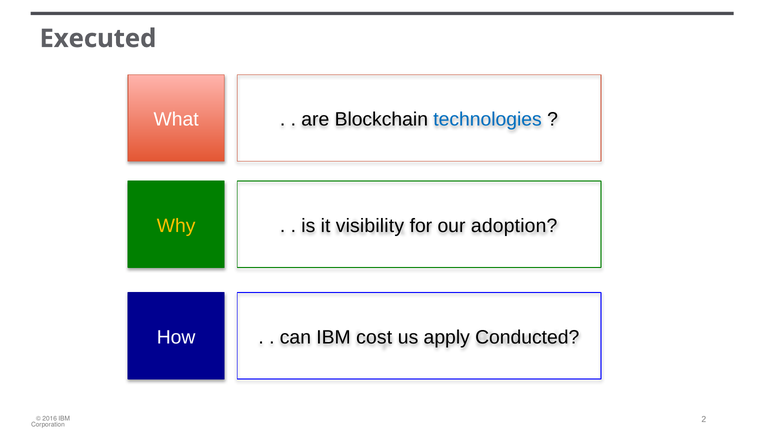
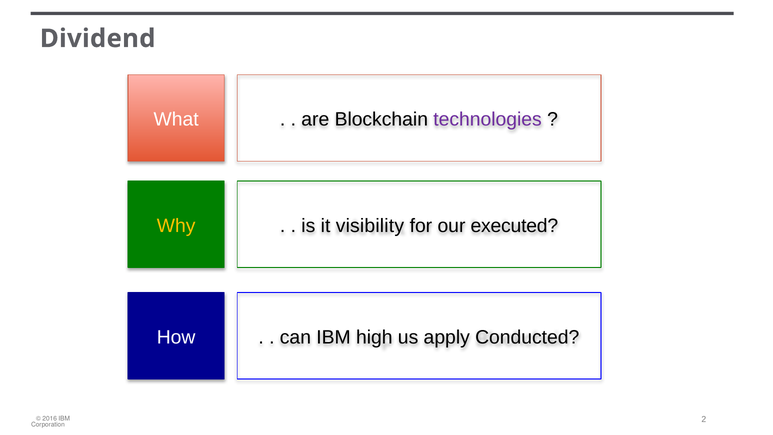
Executed: Executed -> Dividend
technologies colour: blue -> purple
adoption: adoption -> executed
cost: cost -> high
